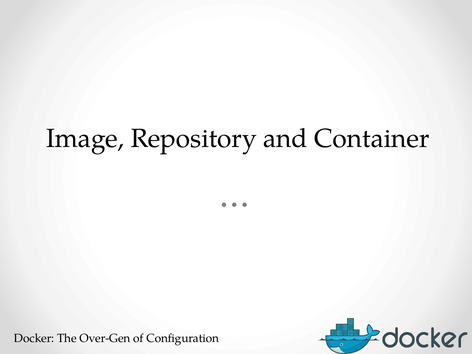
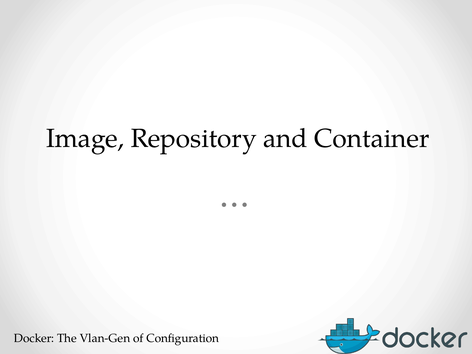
Over-Gen: Over-Gen -> Vlan-Gen
